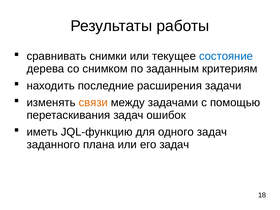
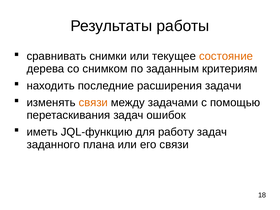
состояние colour: blue -> orange
одного: одного -> работу
его задач: задач -> связи
